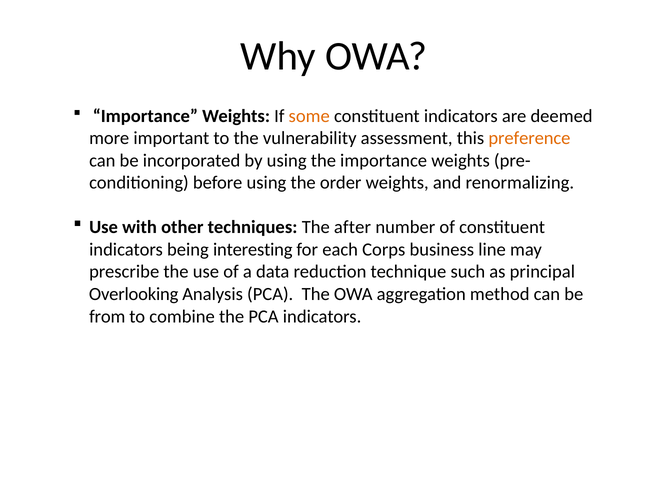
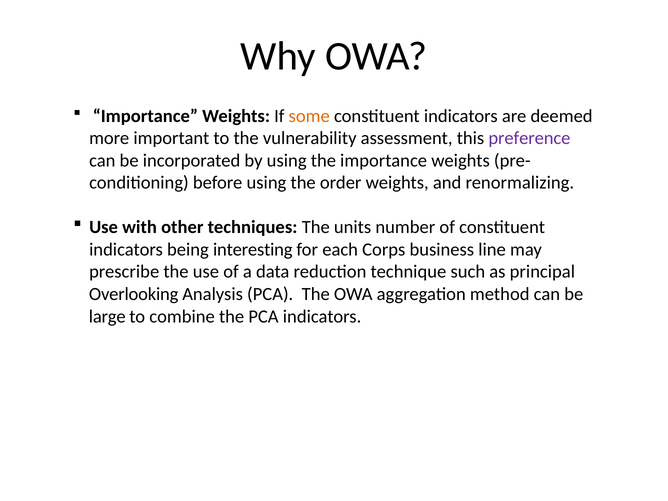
preference colour: orange -> purple
after: after -> units
from: from -> large
